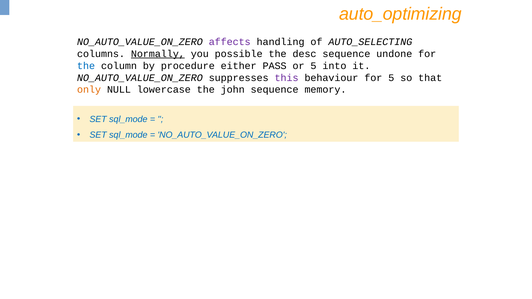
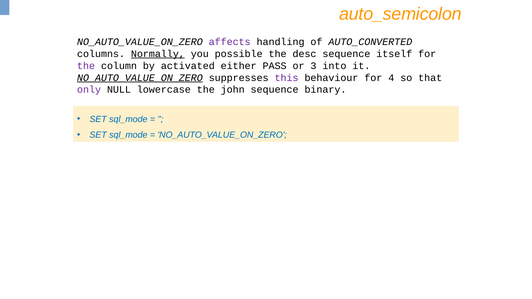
auto_optimizing: auto_optimizing -> auto_semicolon
AUTO_SELECTING: AUTO_SELECTING -> AUTO_CONVERTED
undone: undone -> itself
the at (86, 66) colour: blue -> purple
procedure: procedure -> activated
or 5: 5 -> 3
NO_AUTO_VALUE_ON_ZERO at (140, 78) underline: none -> present
for 5: 5 -> 4
only colour: orange -> purple
memory: memory -> binary
